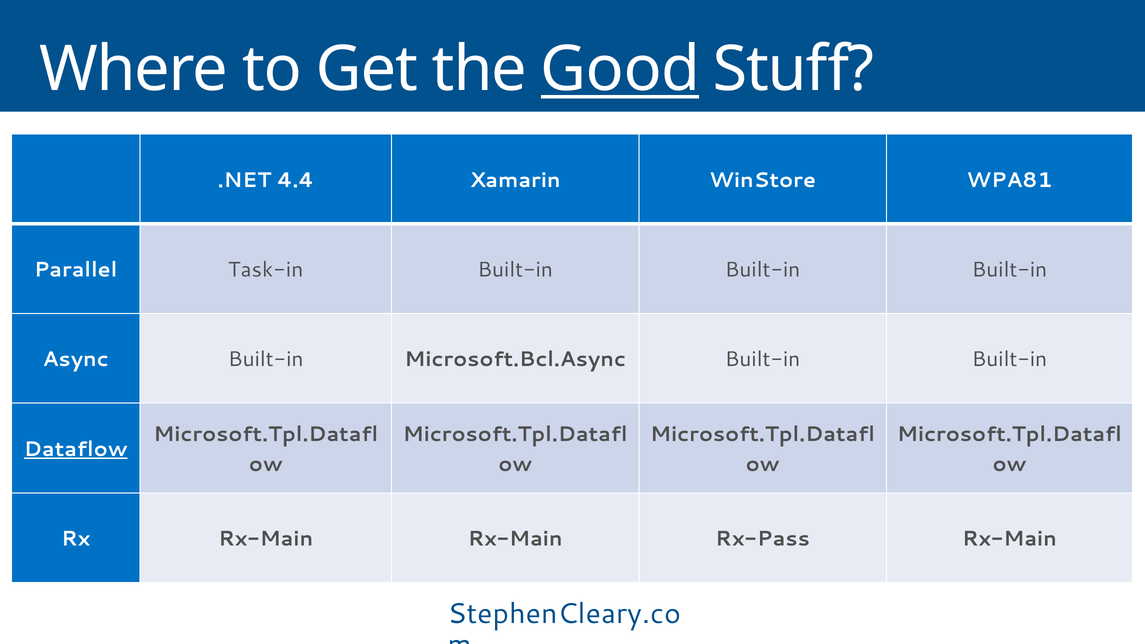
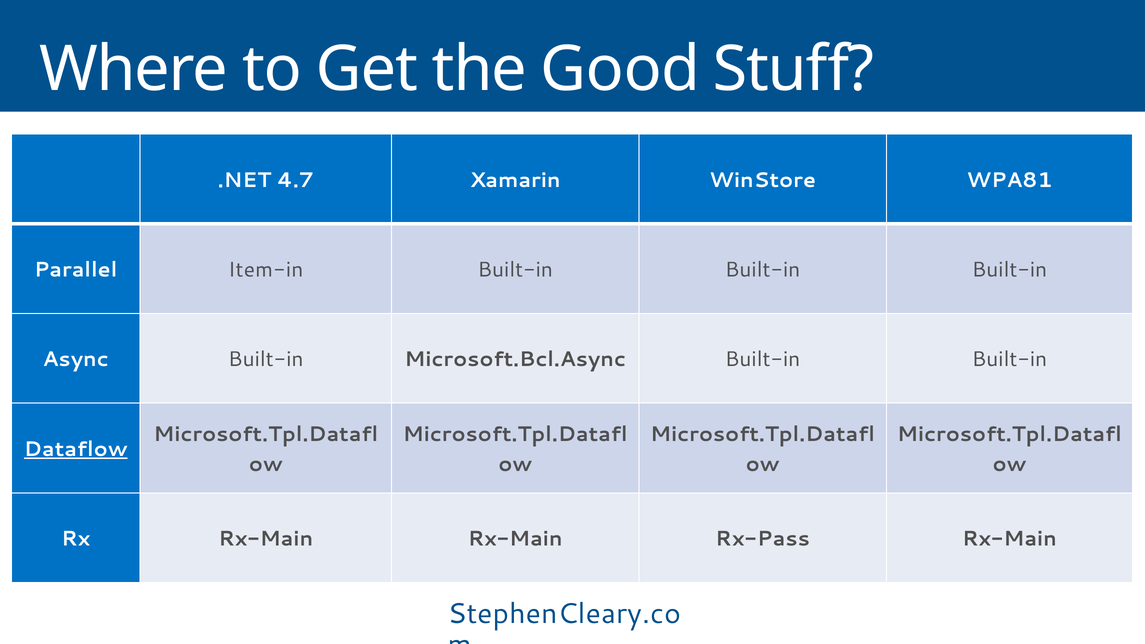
Good underline: present -> none
4.4: 4.4 -> 4.7
Task-in: Task-in -> Item-in
